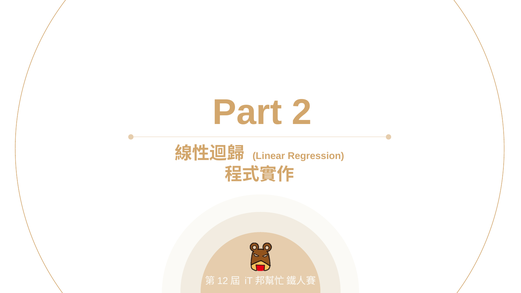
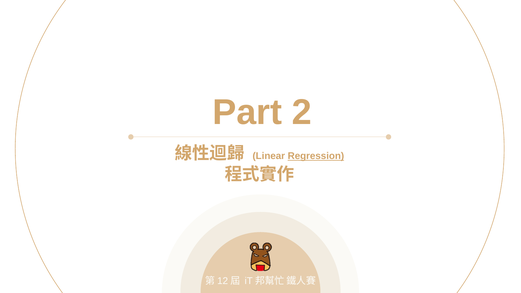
Regression underline: none -> present
